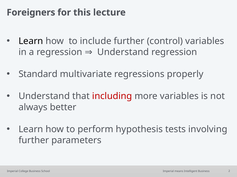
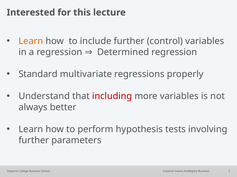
Foreigners: Foreigners -> Interested
Learn at (31, 41) colour: black -> orange
regression Understand: Understand -> Determined
